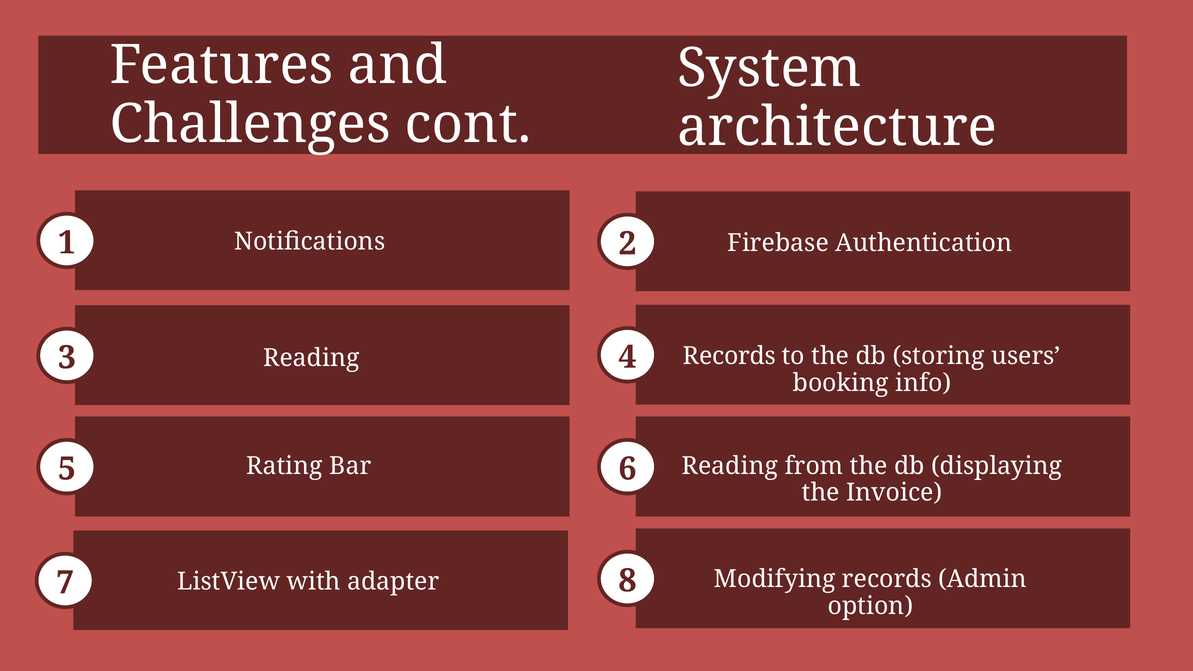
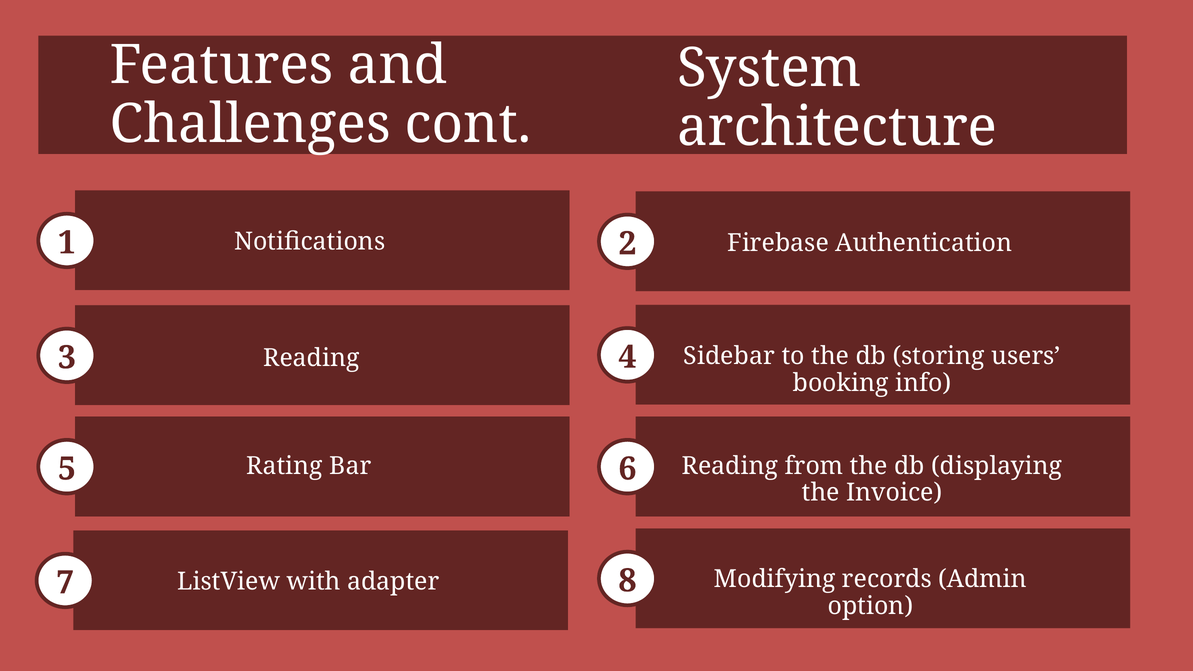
Records at (729, 356): Records -> Sidebar
